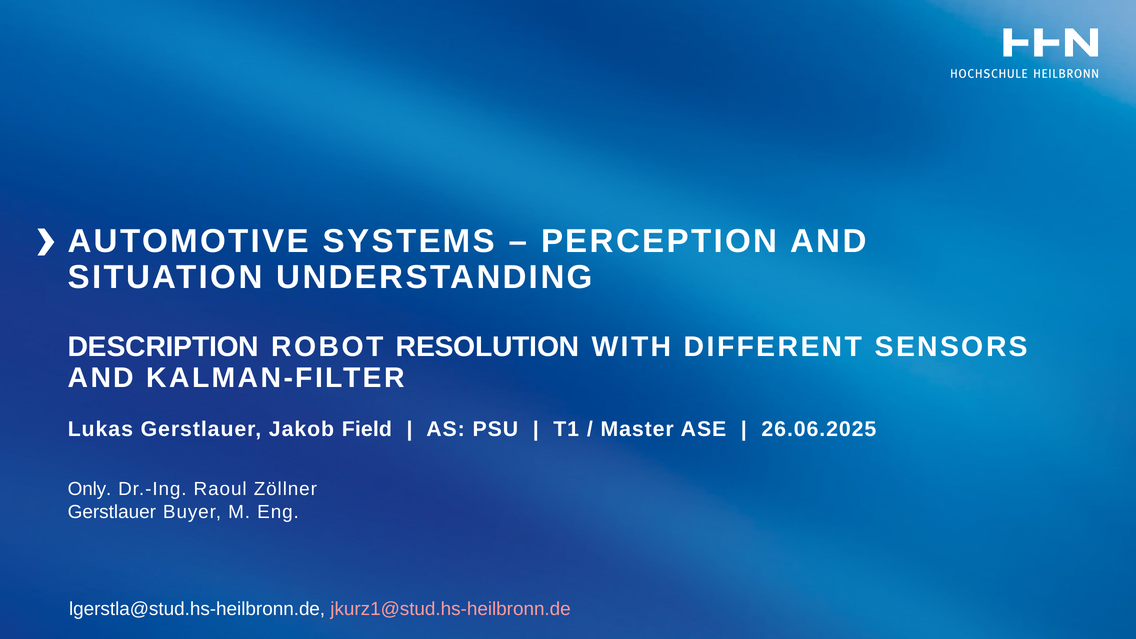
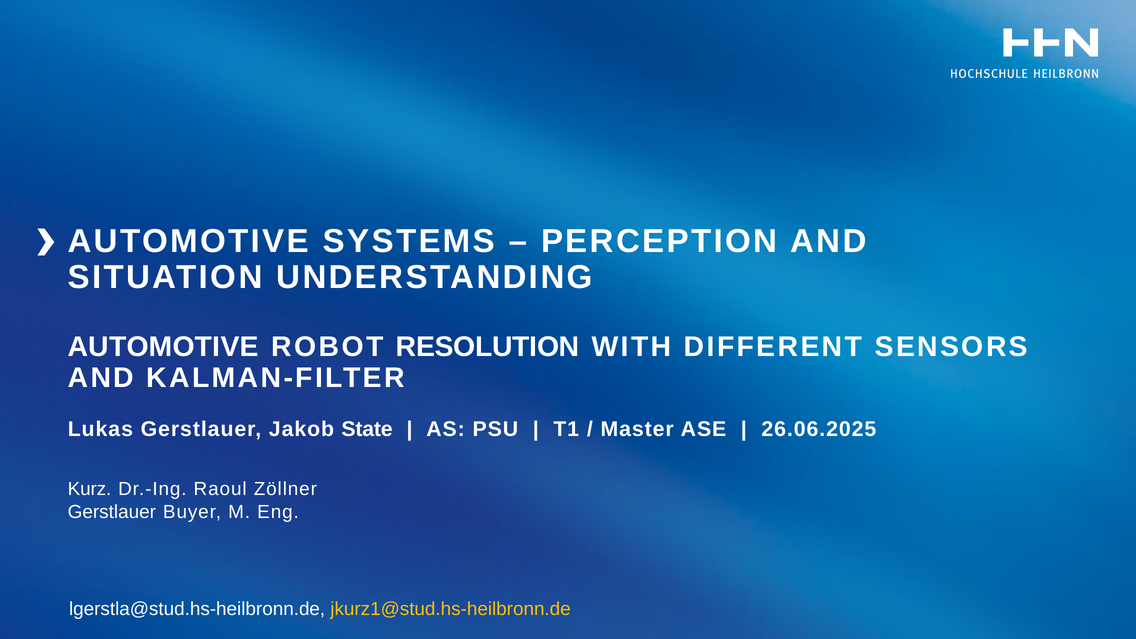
DESCRIPTION at (163, 347): DESCRIPTION -> AUTOMOTIVE
Field: Field -> State
Only: Only -> Kurz
jkurz1@stud.hs-heilbronn.de colour: pink -> yellow
